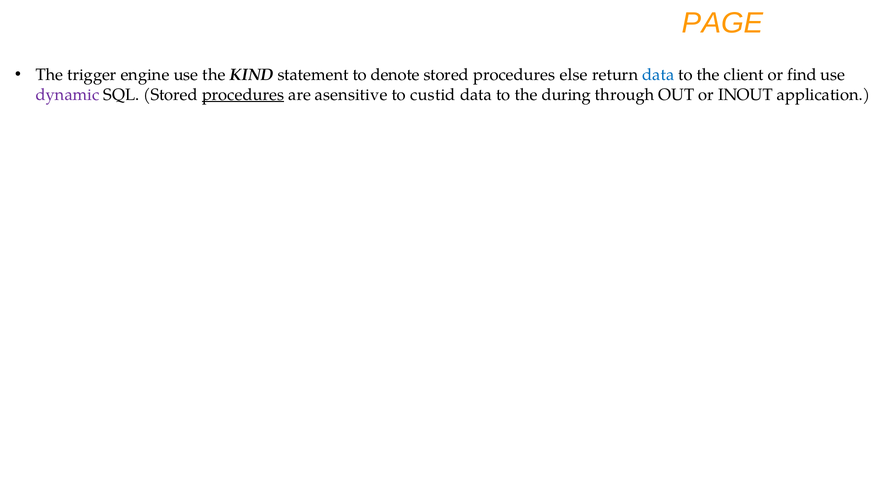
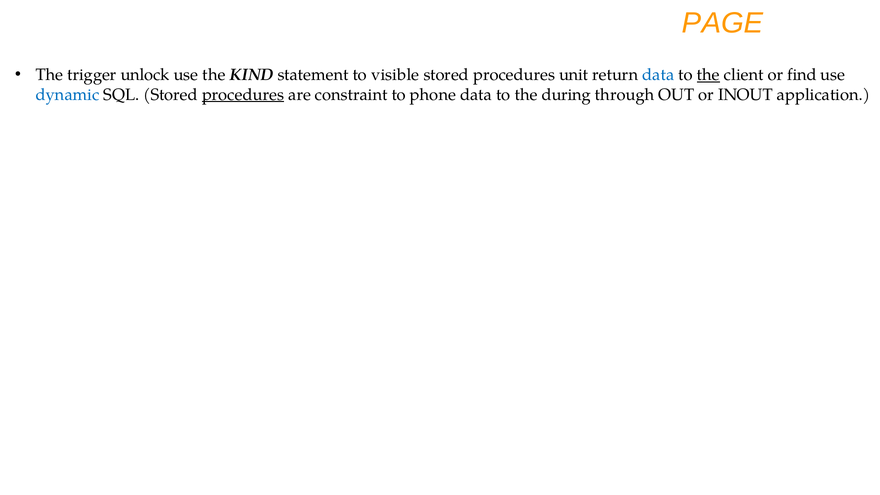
engine: engine -> unlock
denote: denote -> visible
else: else -> unit
the at (708, 75) underline: none -> present
dynamic colour: purple -> blue
asensitive: asensitive -> constraint
custid: custid -> phone
